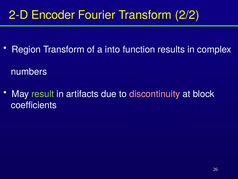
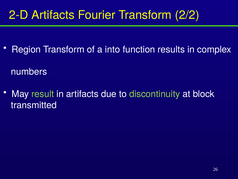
2-D Encoder: Encoder -> Artifacts
discontinuity colour: pink -> light green
coefficients: coefficients -> transmitted
